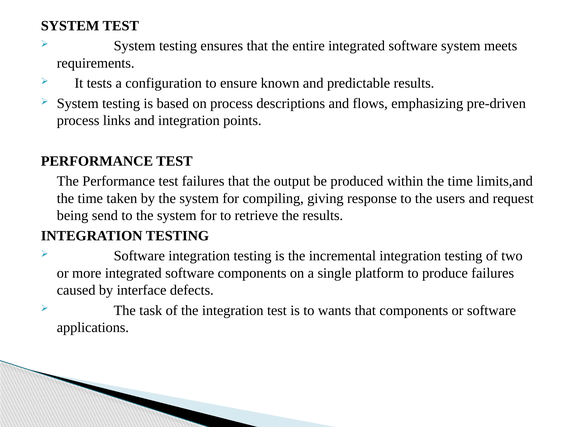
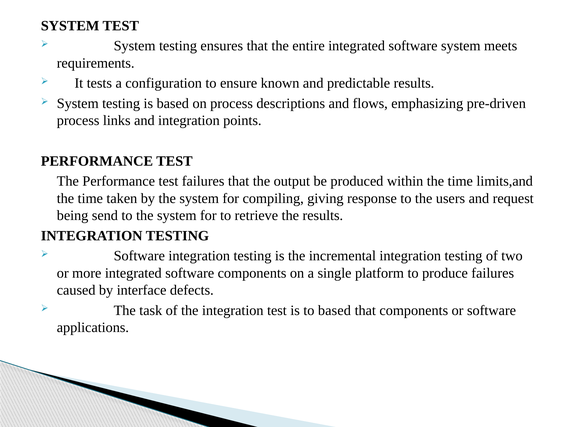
to wants: wants -> based
